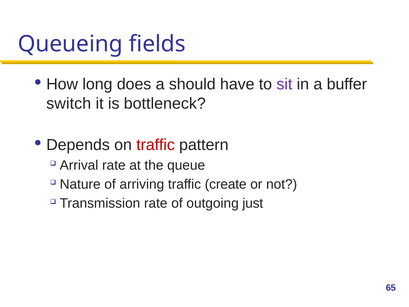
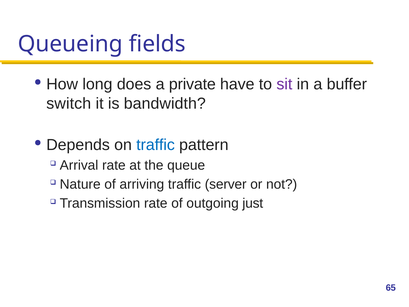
should: should -> private
bottleneck: bottleneck -> bandwidth
traffic at (156, 145) colour: red -> blue
create: create -> server
